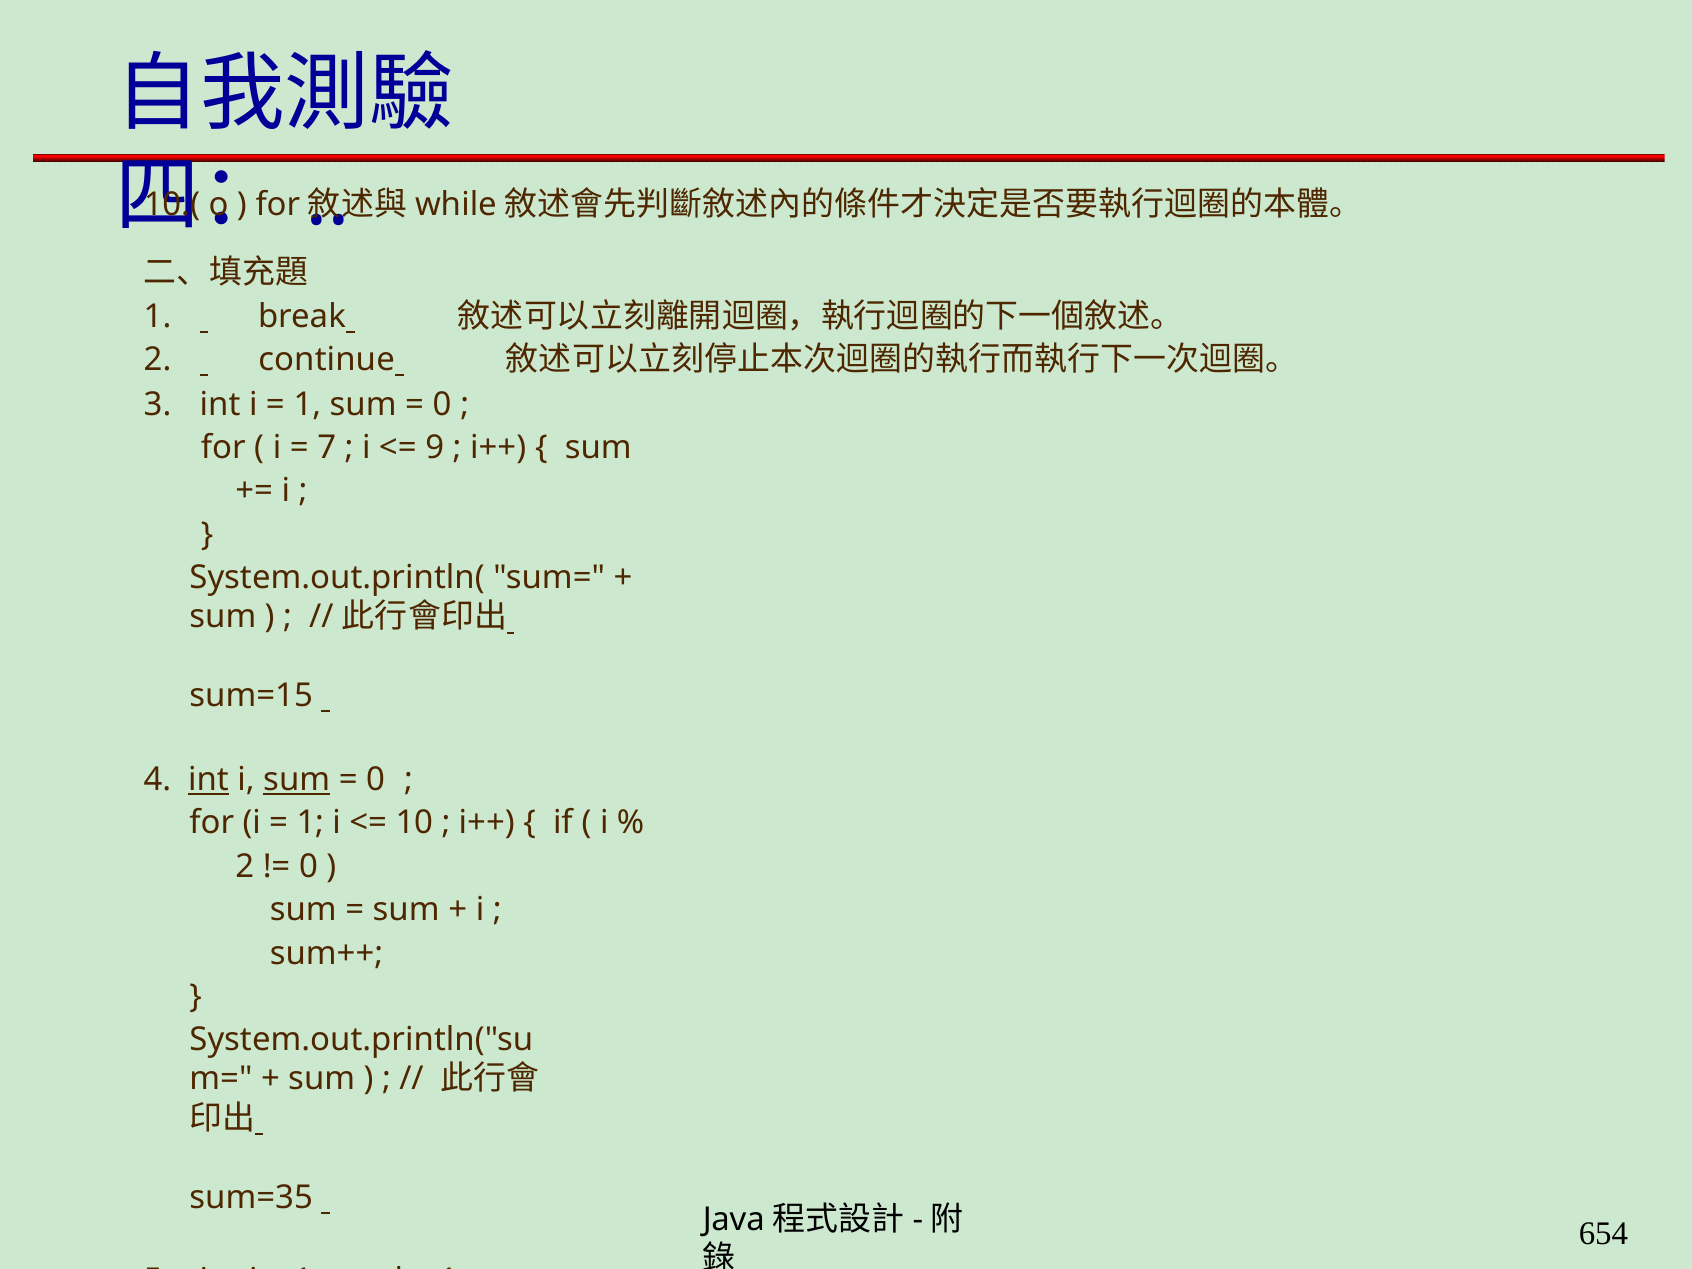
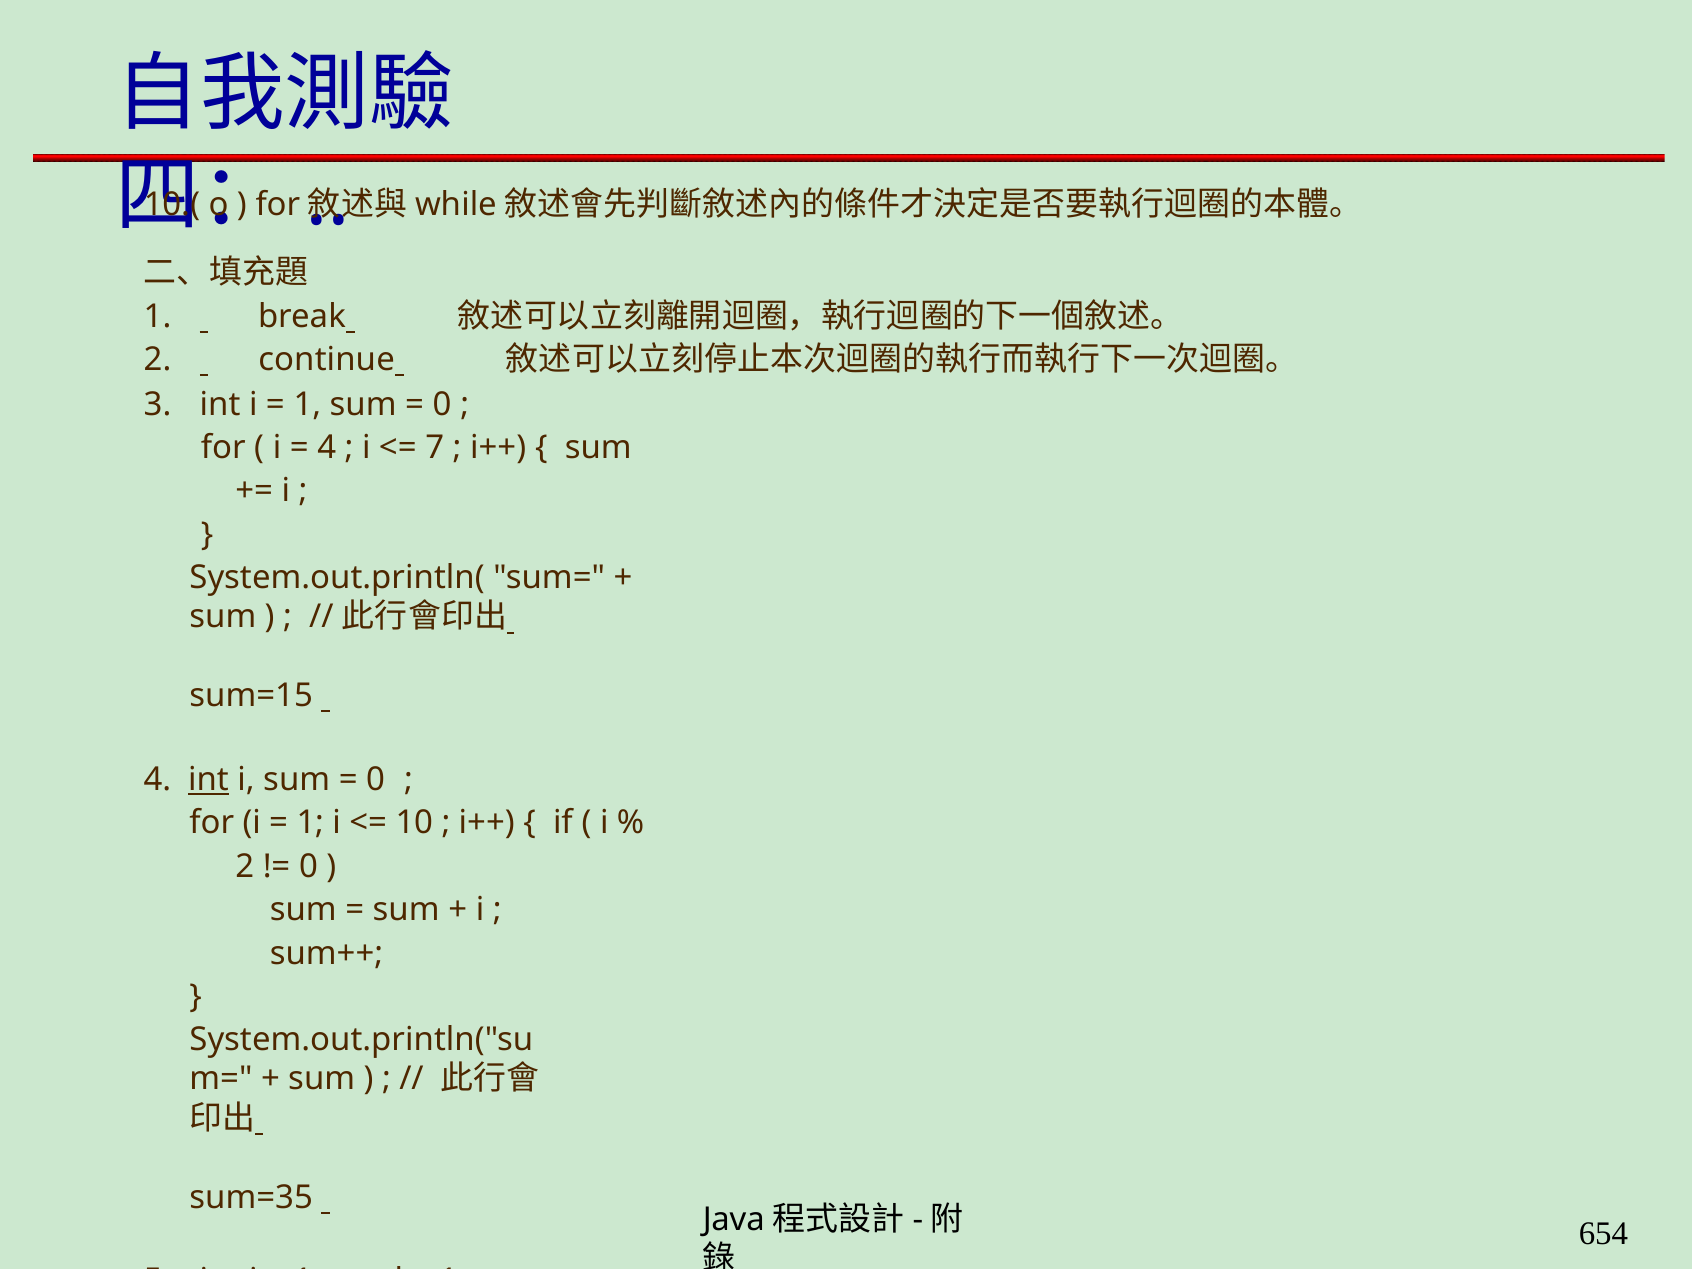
7 at (327, 448): 7 -> 4
9: 9 -> 7
sum at (297, 779) underline: present -> none
